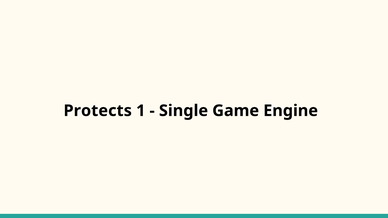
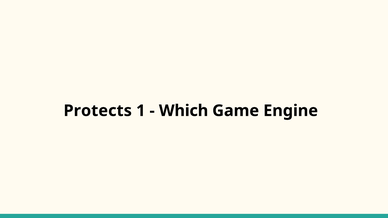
Single: Single -> Which
